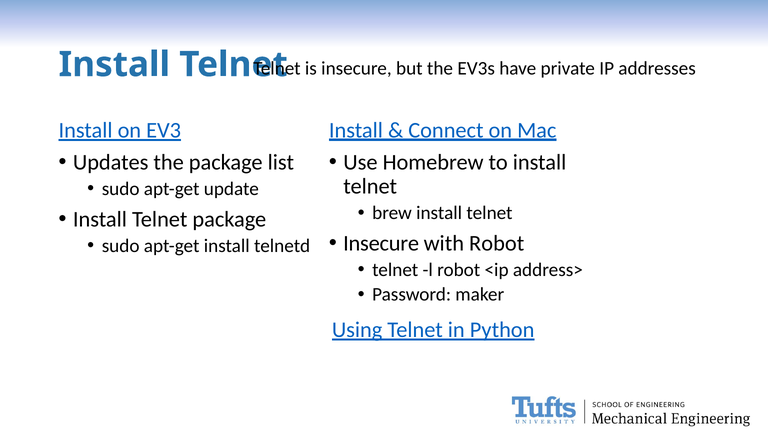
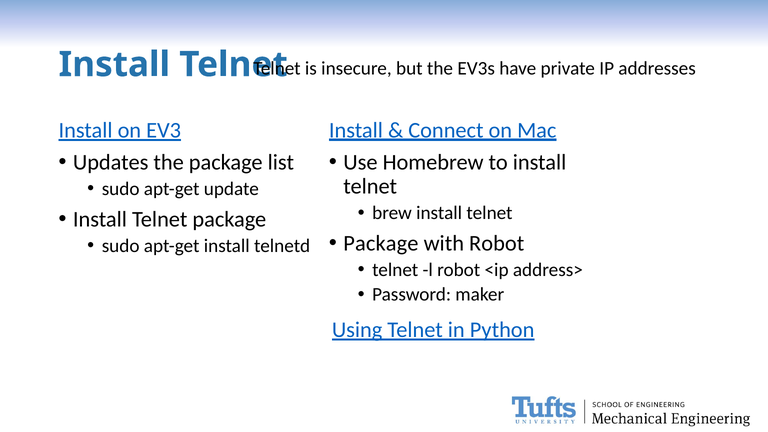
Insecure at (381, 243): Insecure -> Package
